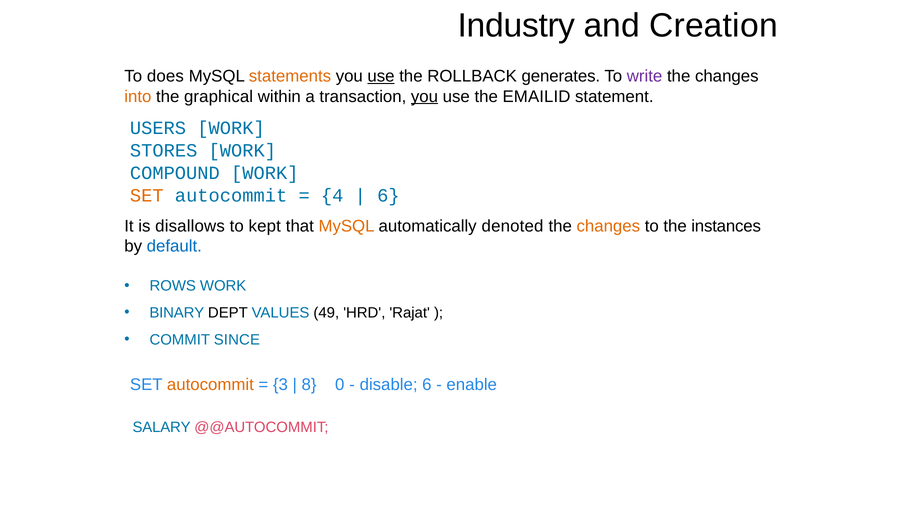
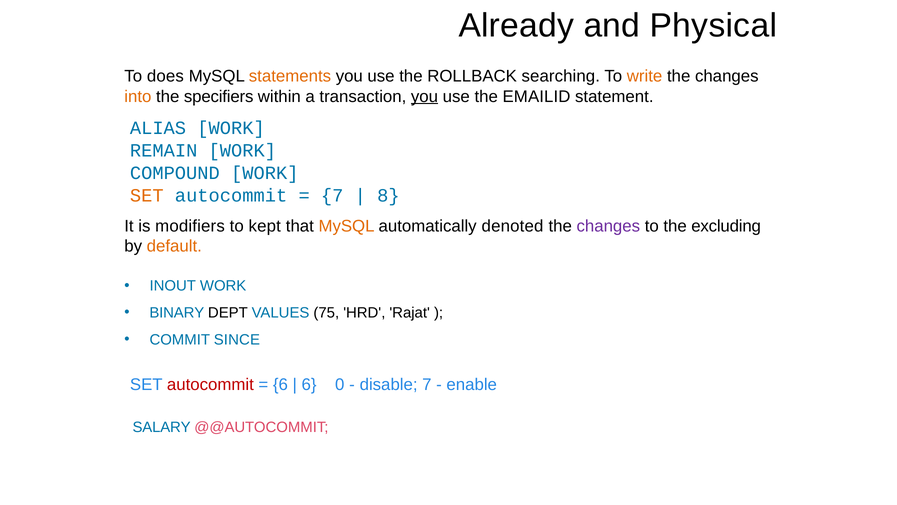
Industry: Industry -> Already
Creation: Creation -> Physical
use at (381, 76) underline: present -> none
generates: generates -> searching
write colour: purple -> orange
graphical: graphical -> specifiers
USERS: USERS -> ALIAS
STORES: STORES -> REMAIN
4 at (332, 195): 4 -> 7
6 at (388, 195): 6 -> 8
disallows: disallows -> modifiers
changes at (608, 226) colour: orange -> purple
instances: instances -> excluding
default colour: blue -> orange
ROWS: ROWS -> INOUT
49: 49 -> 75
autocommit at (210, 385) colour: orange -> red
3 at (280, 385): 3 -> 6
8 at (309, 385): 8 -> 6
disable 6: 6 -> 7
